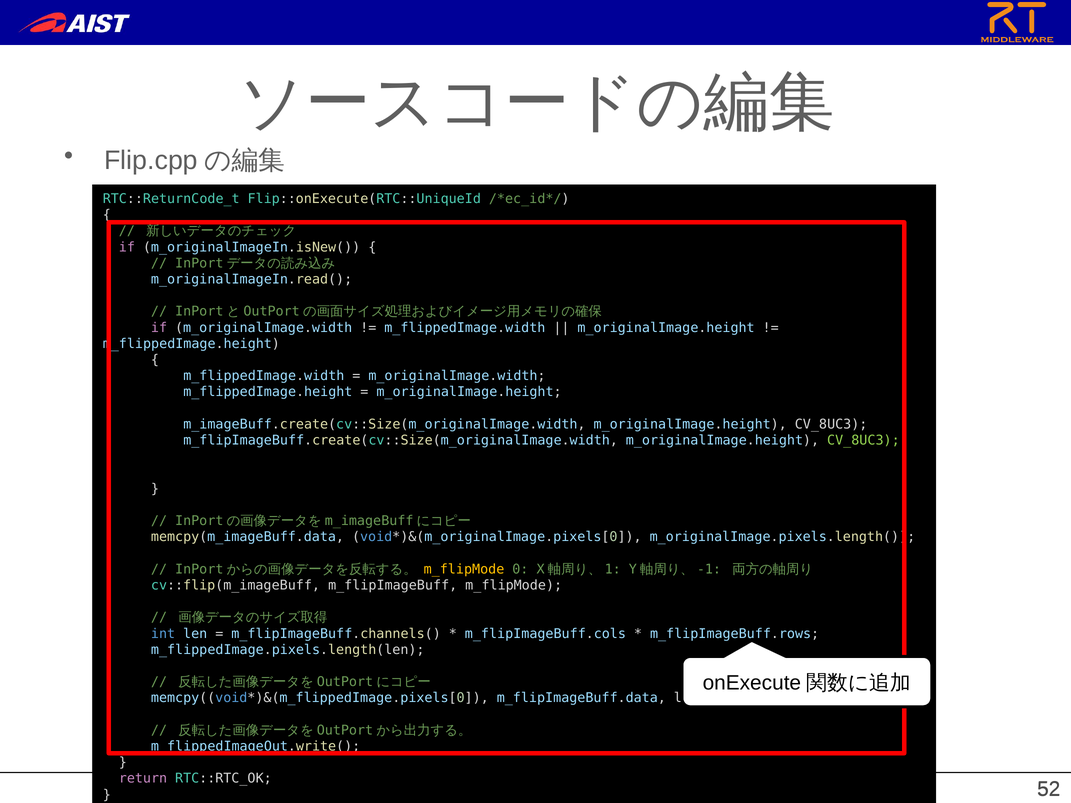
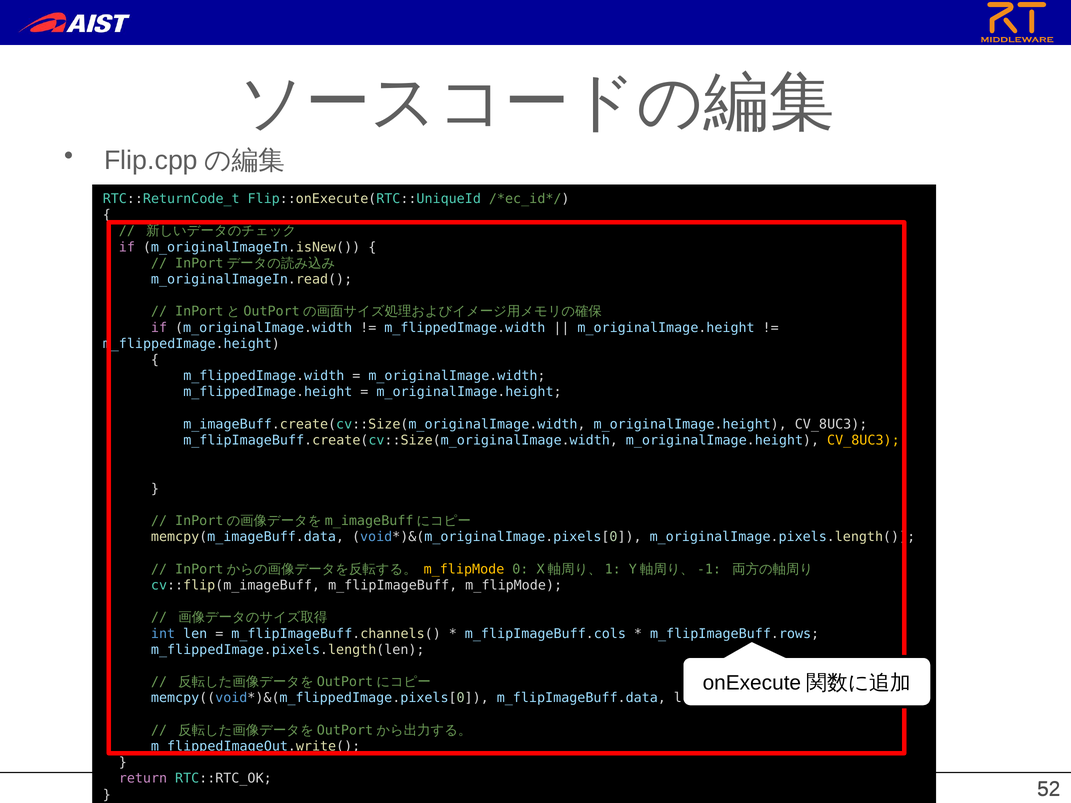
CV_8UC3 at (863, 441) colour: light green -> yellow
